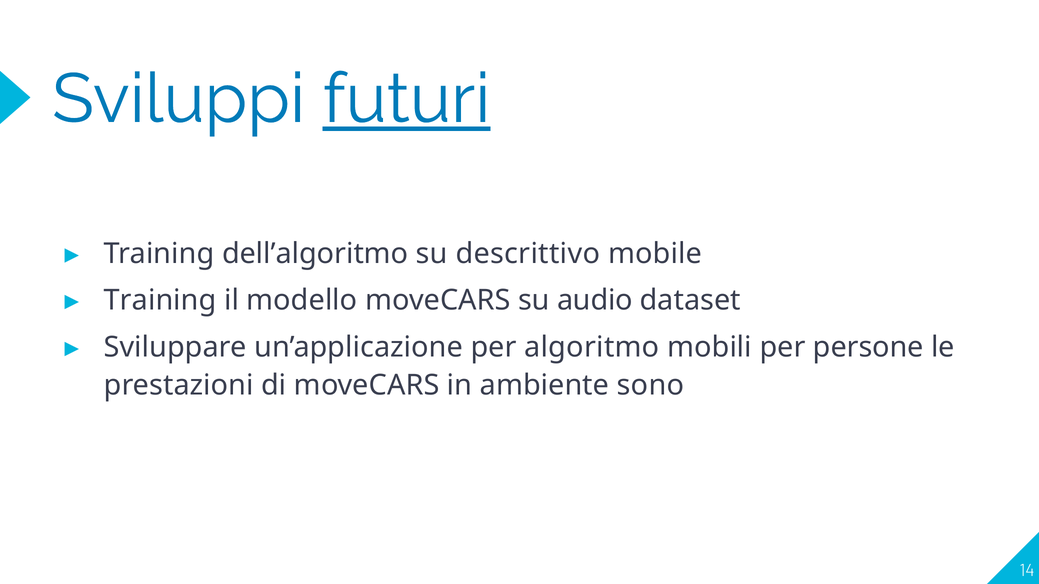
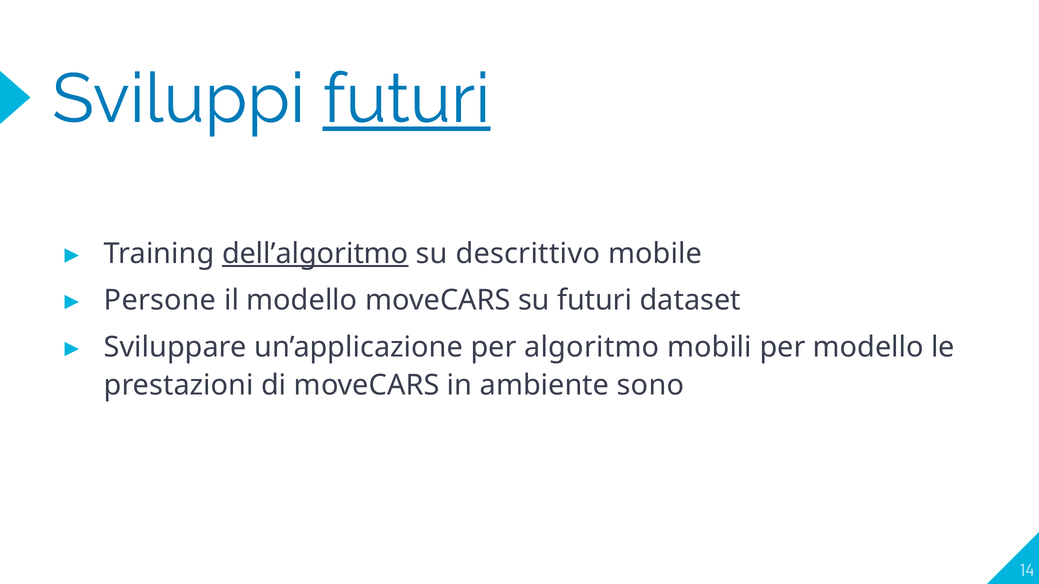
dell’algoritmo underline: none -> present
Training at (160, 301): Training -> Persone
su audio: audio -> futuri
per persone: persone -> modello
